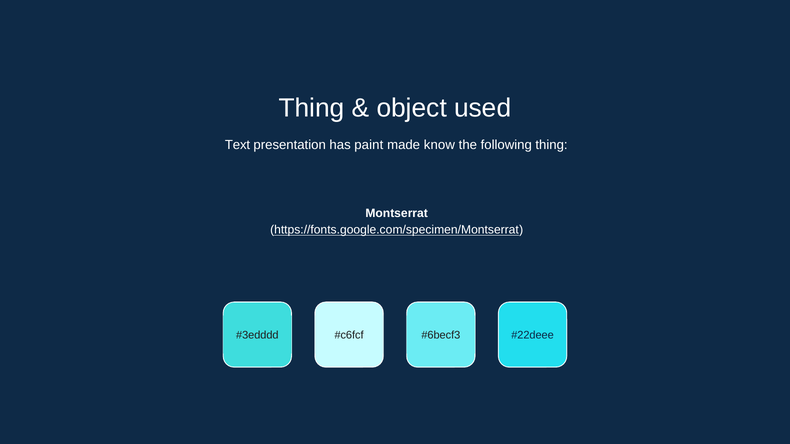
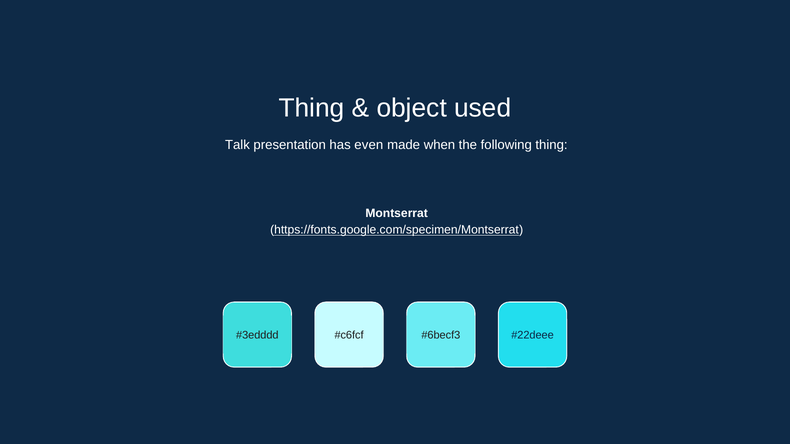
Text: Text -> Talk
paint: paint -> even
know: know -> when
